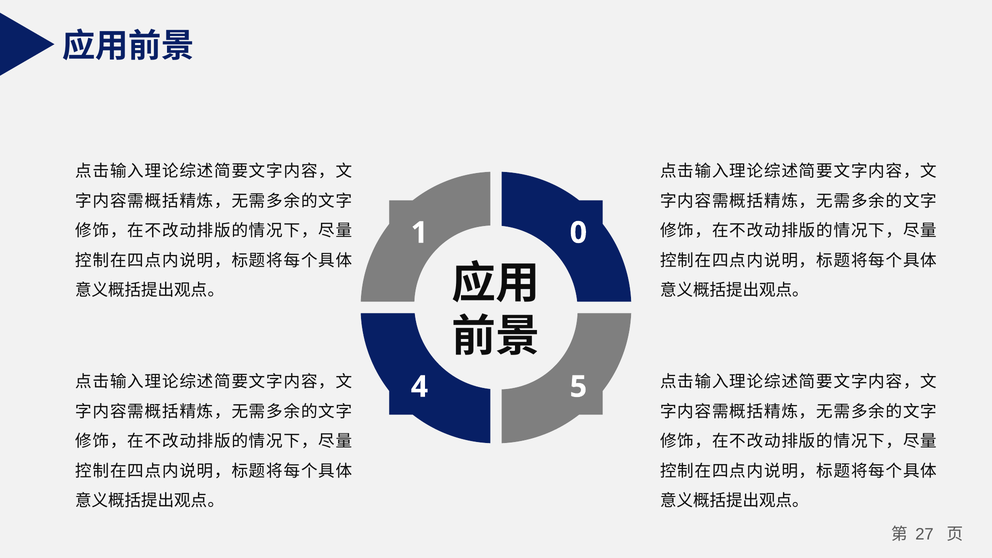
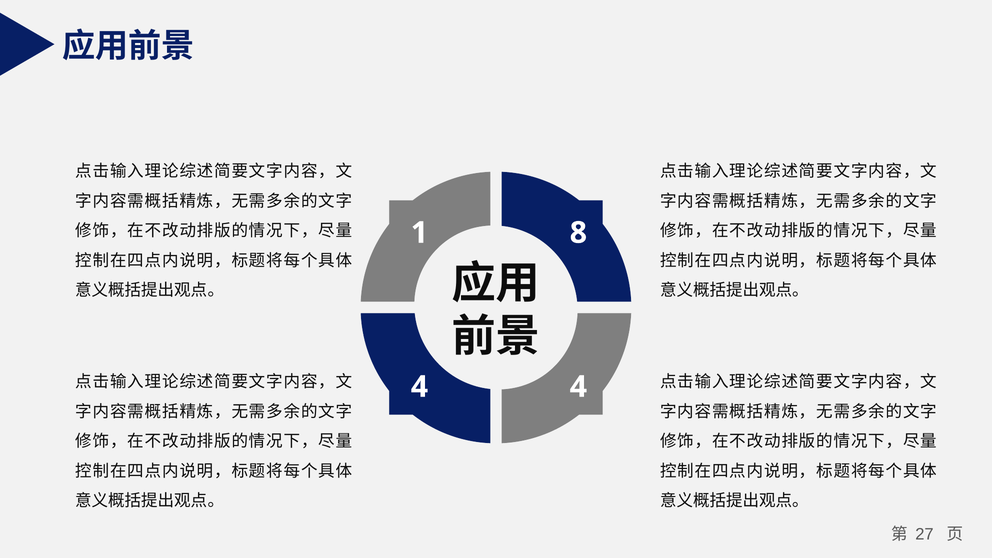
0: 0 -> 8
4 5: 5 -> 4
